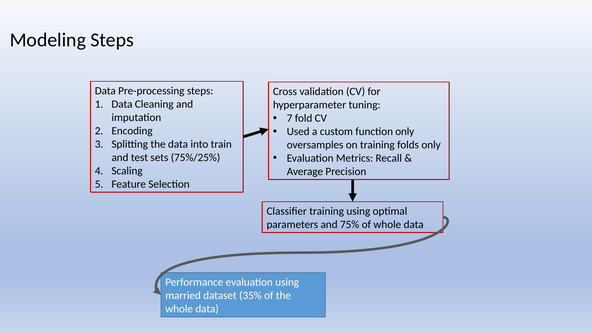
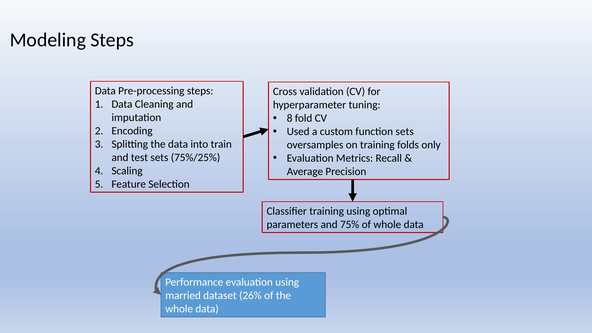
7: 7 -> 8
function only: only -> sets
35%: 35% -> 26%
